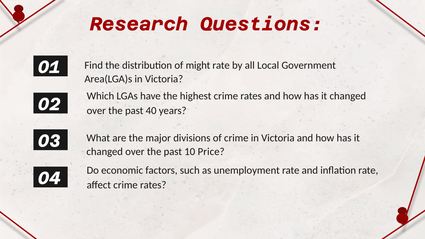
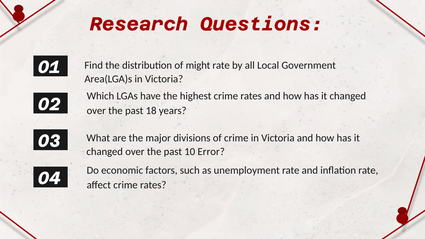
40: 40 -> 18
Price: Price -> Error
